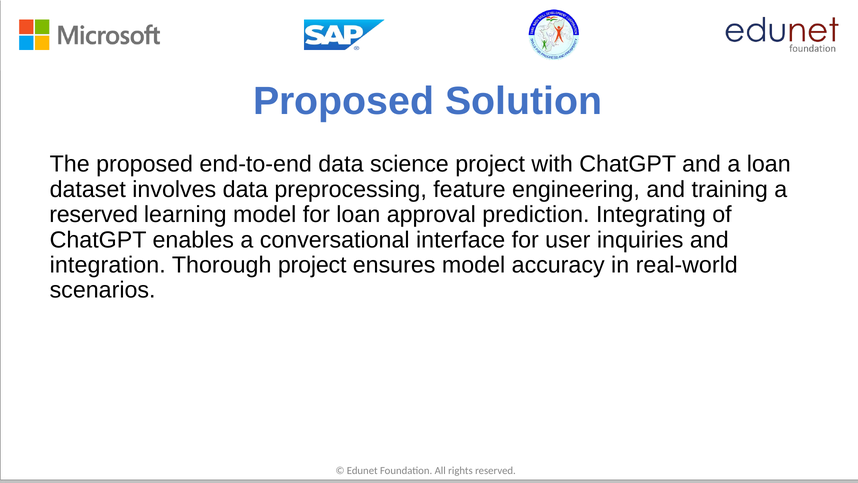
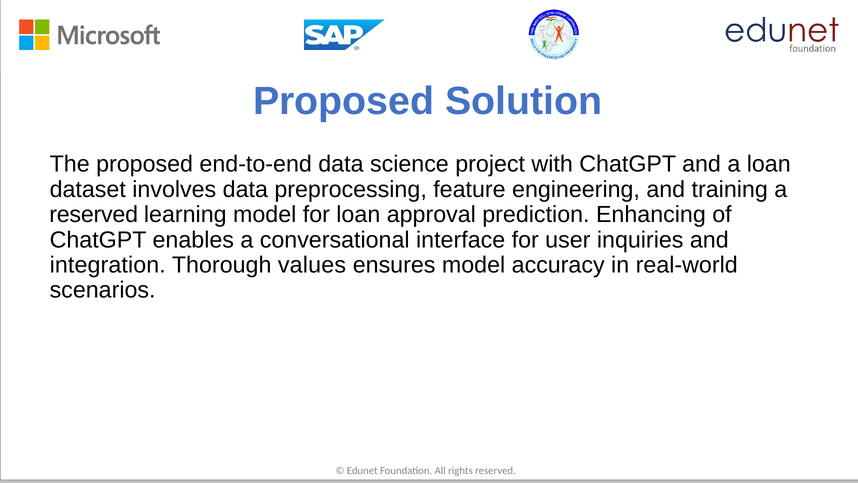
Integrating: Integrating -> Enhancing
Thorough project: project -> values
